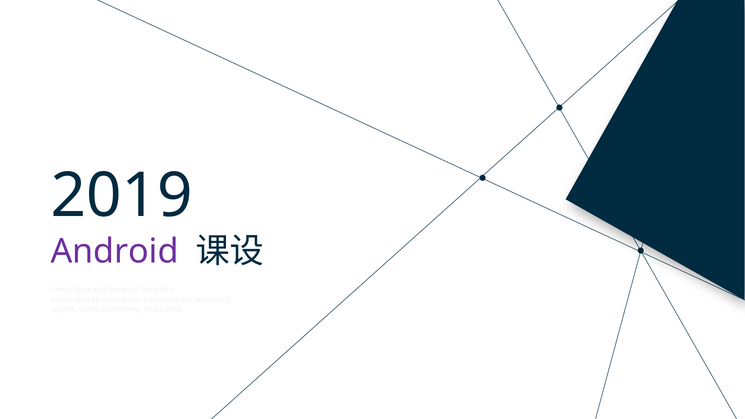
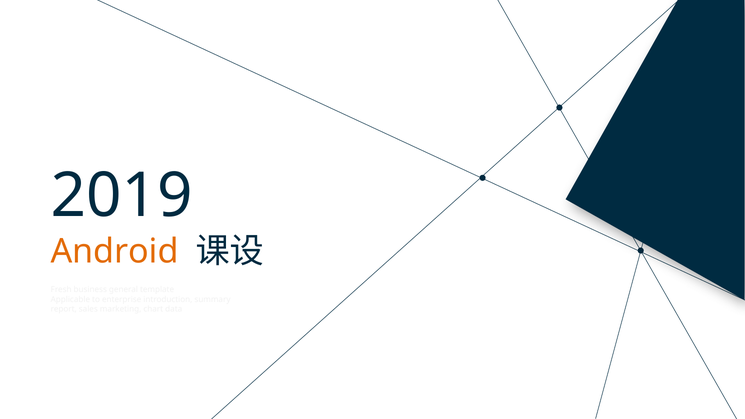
Android colour: purple -> orange
